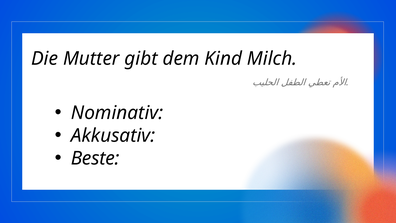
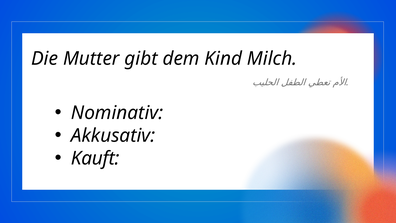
Beste: Beste -> Kauft
